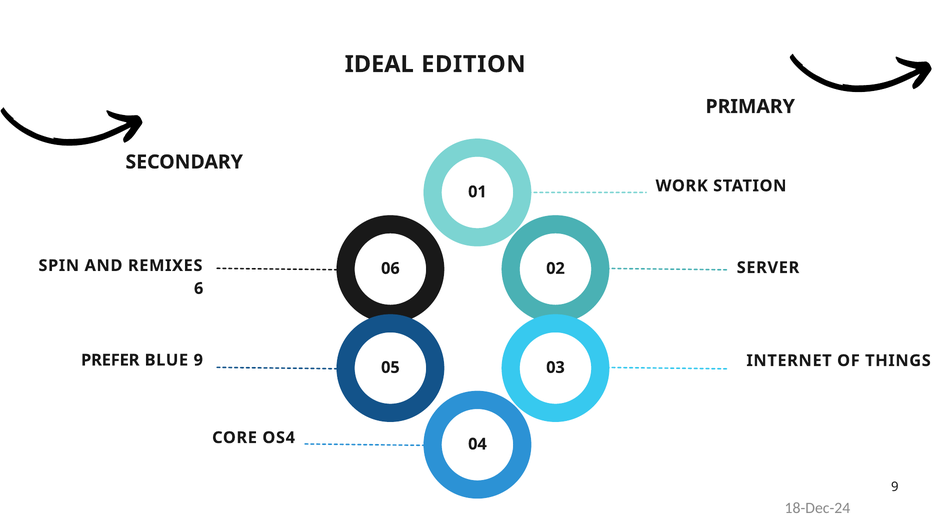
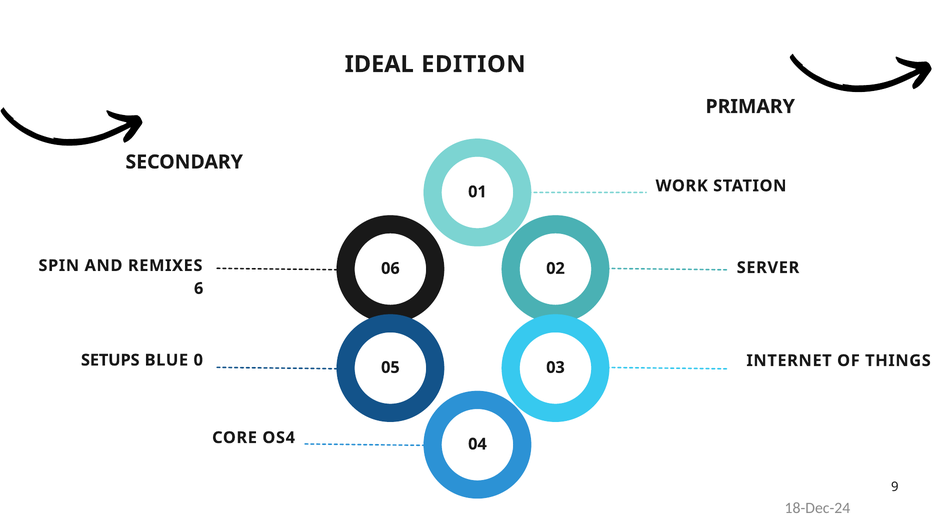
PREFER: PREFER -> SETUPS
BLUE 9: 9 -> 0
